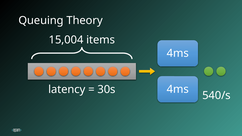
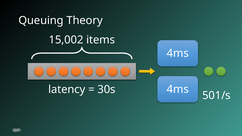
15,004: 15,004 -> 15,002
540/s: 540/s -> 501/s
